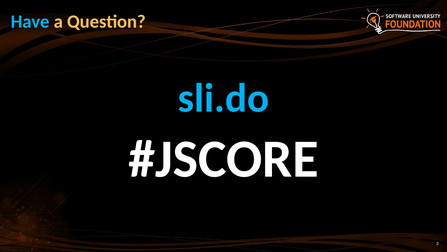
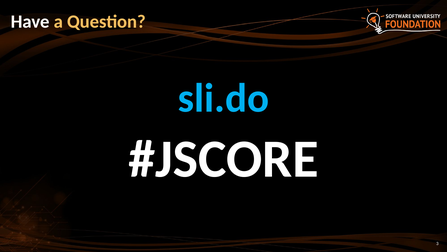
Have colour: light blue -> white
